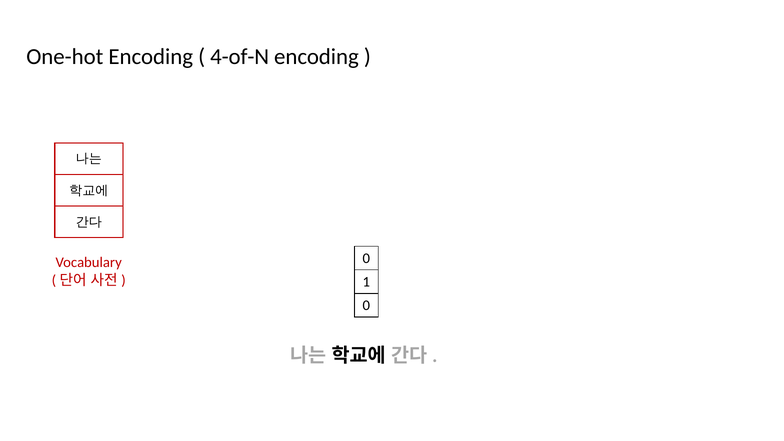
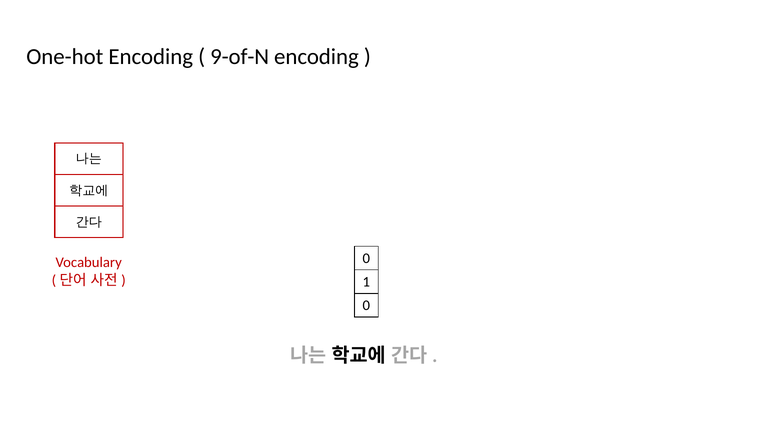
4-of-N: 4-of-N -> 9-of-N
